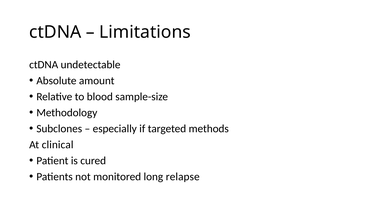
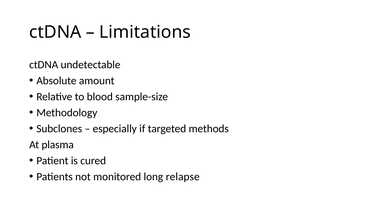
clinical: clinical -> plasma
